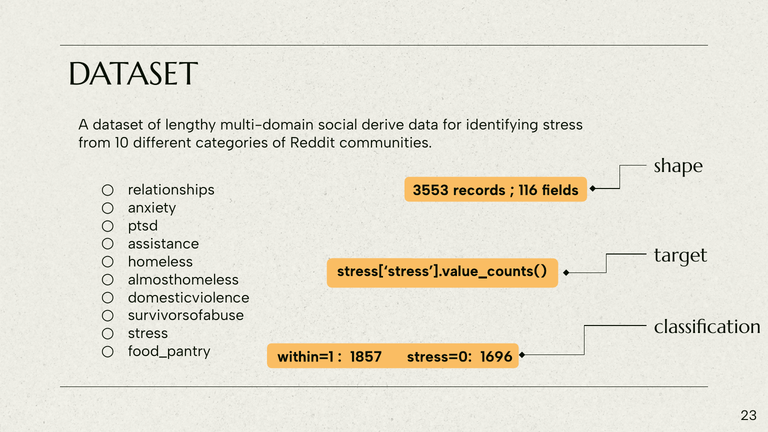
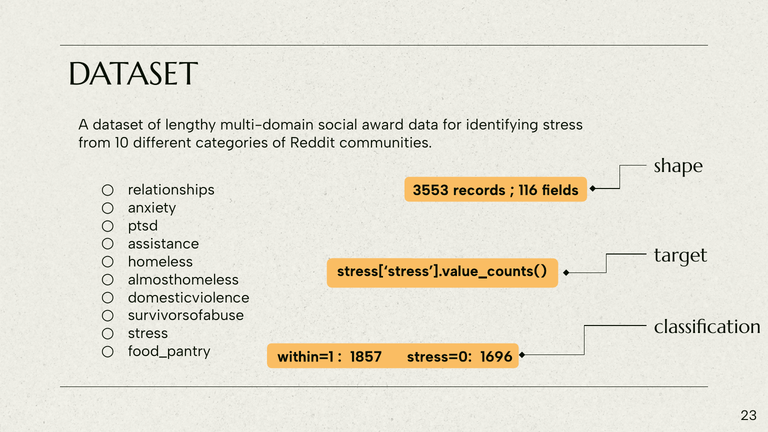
derive: derive -> award
